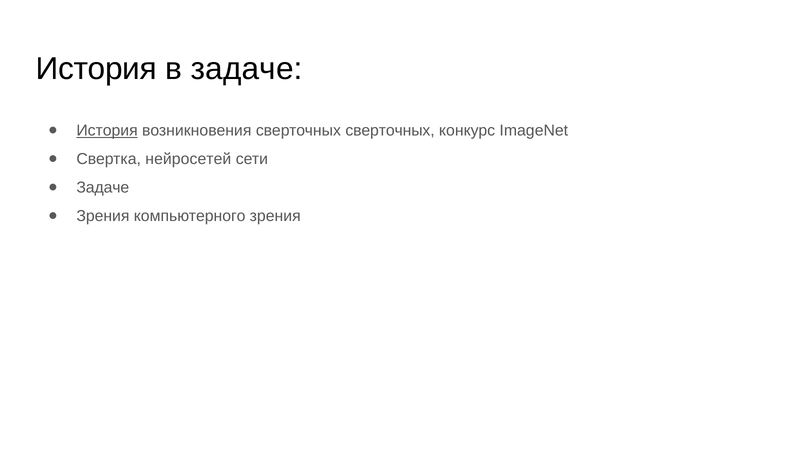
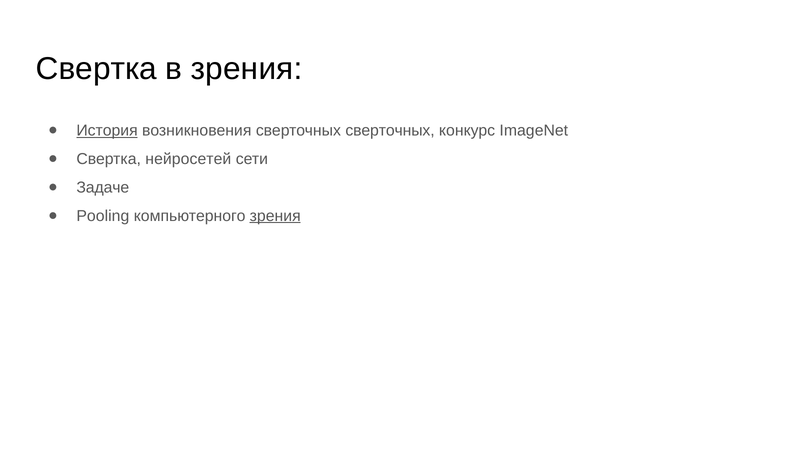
История at (96, 69): История -> Свертка
в задаче: задаче -> зрения
Зрения at (103, 216): Зрения -> Pooling
зрения at (275, 216) underline: none -> present
